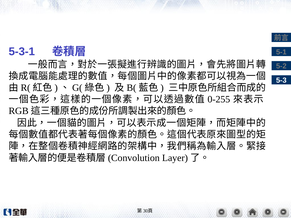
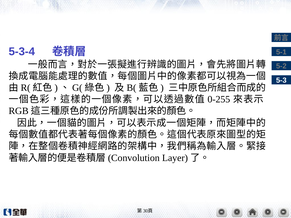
5-3-1: 5-3-1 -> 5-3-4
